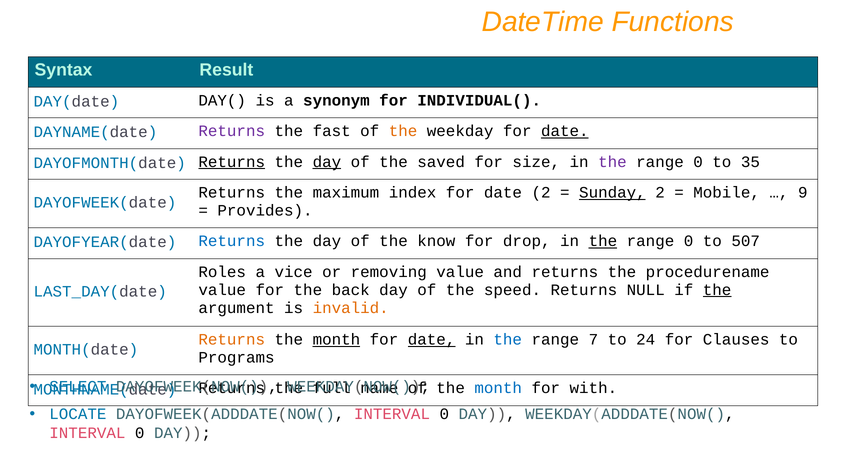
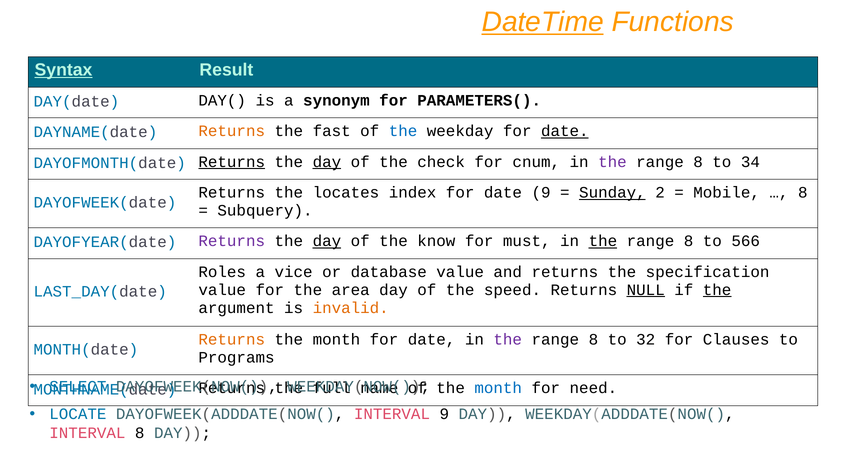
DateTime underline: none -> present
Syntax underline: none -> present
INDIVIDUAL(: INDIVIDUAL( -> PARAMETERS(
Returns at (232, 131) colour: purple -> orange
the at (403, 131) colour: orange -> blue
saved: saved -> check
size: size -> cnum
0 at (698, 162): 0 -> 8
35: 35 -> 34
maximum: maximum -> locates
date 2: 2 -> 9
9 at (803, 192): 9 -> 8
Provides: Provides -> Subquery
Returns at (232, 241) colour: blue -> purple
day at (327, 241) underline: none -> present
drop: drop -> must
0 at (689, 241): 0 -> 8
507: 507 -> 566
removing: removing -> database
procedurename: procedurename -> specification
back: back -> area
NULL underline: none -> present
month at (336, 339) underline: present -> none
date at (432, 339) underline: present -> none
the at (508, 339) colour: blue -> purple
7 at (593, 339): 7 -> 8
24: 24 -> 32
with: with -> need
DAYOFWEEK(ADDDATE(NOW( INTERVAL 0: 0 -> 9
0 at (140, 433): 0 -> 8
